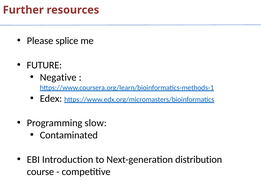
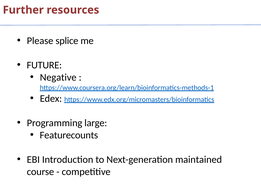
slow: slow -> large
Contaminated: Contaminated -> Featurecounts
distribution: distribution -> maintained
